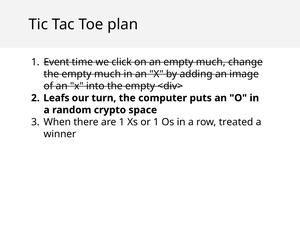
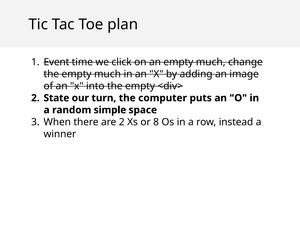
Leafs: Leafs -> State
crypto: crypto -> simple
are 1: 1 -> 2
or 1: 1 -> 8
treated: treated -> instead
